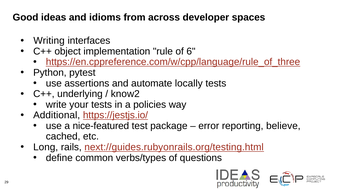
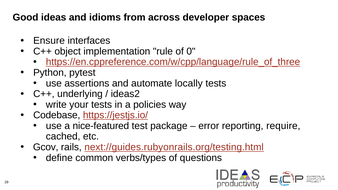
Writing: Writing -> Ensure
6: 6 -> 0
know2: know2 -> ideas2
Additional: Additional -> Codebase
believe: believe -> require
Long: Long -> Gcov
